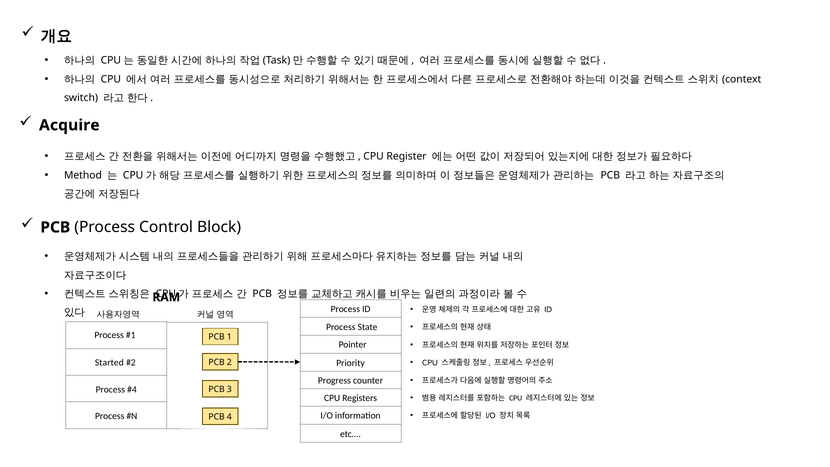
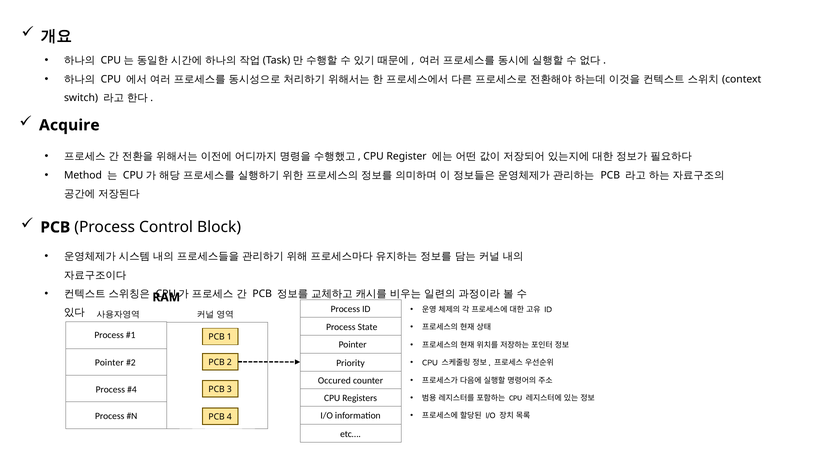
Started at (109, 362): Started -> Pointer
Progress: Progress -> Occured
